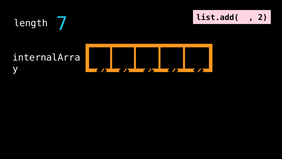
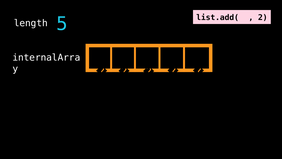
7: 7 -> 5
